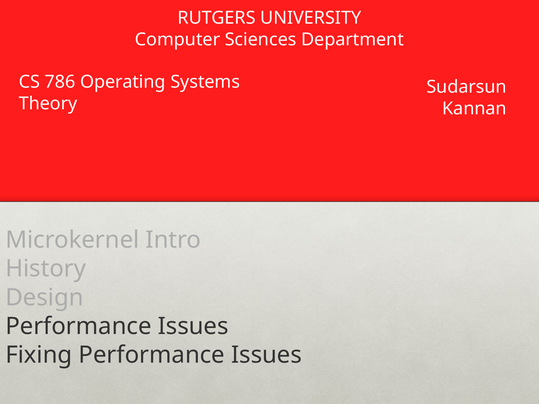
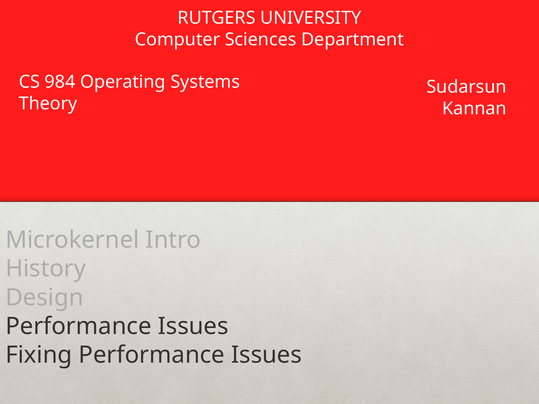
786: 786 -> 984
